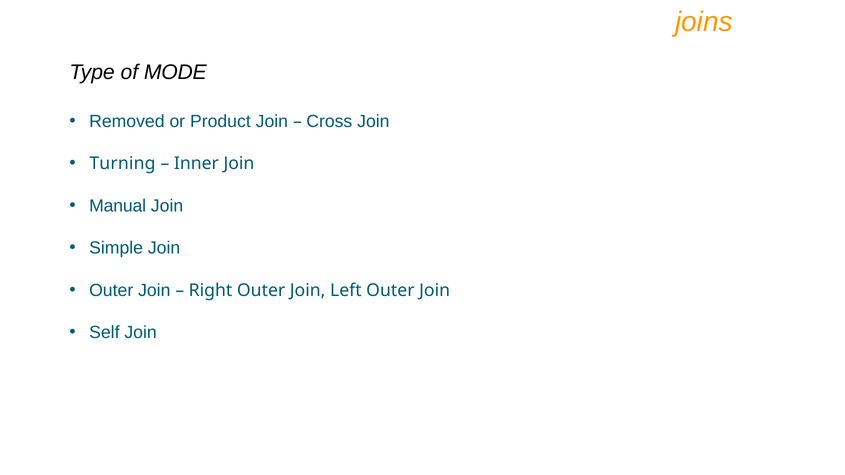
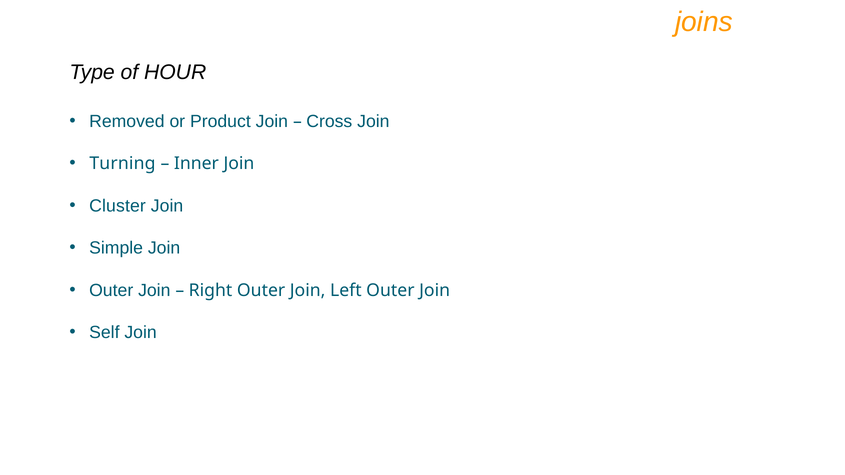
MODE: MODE -> HOUR
Manual: Manual -> Cluster
